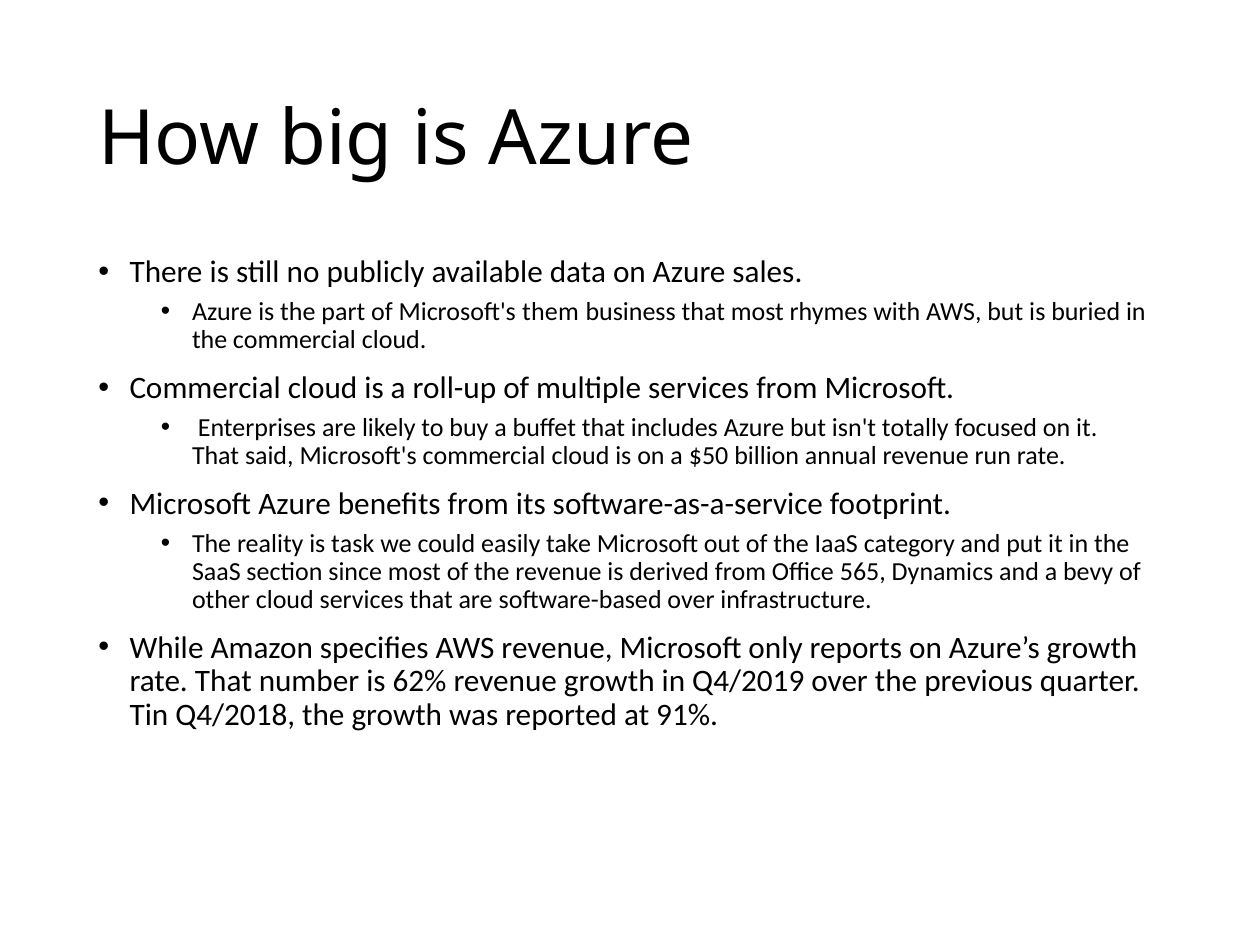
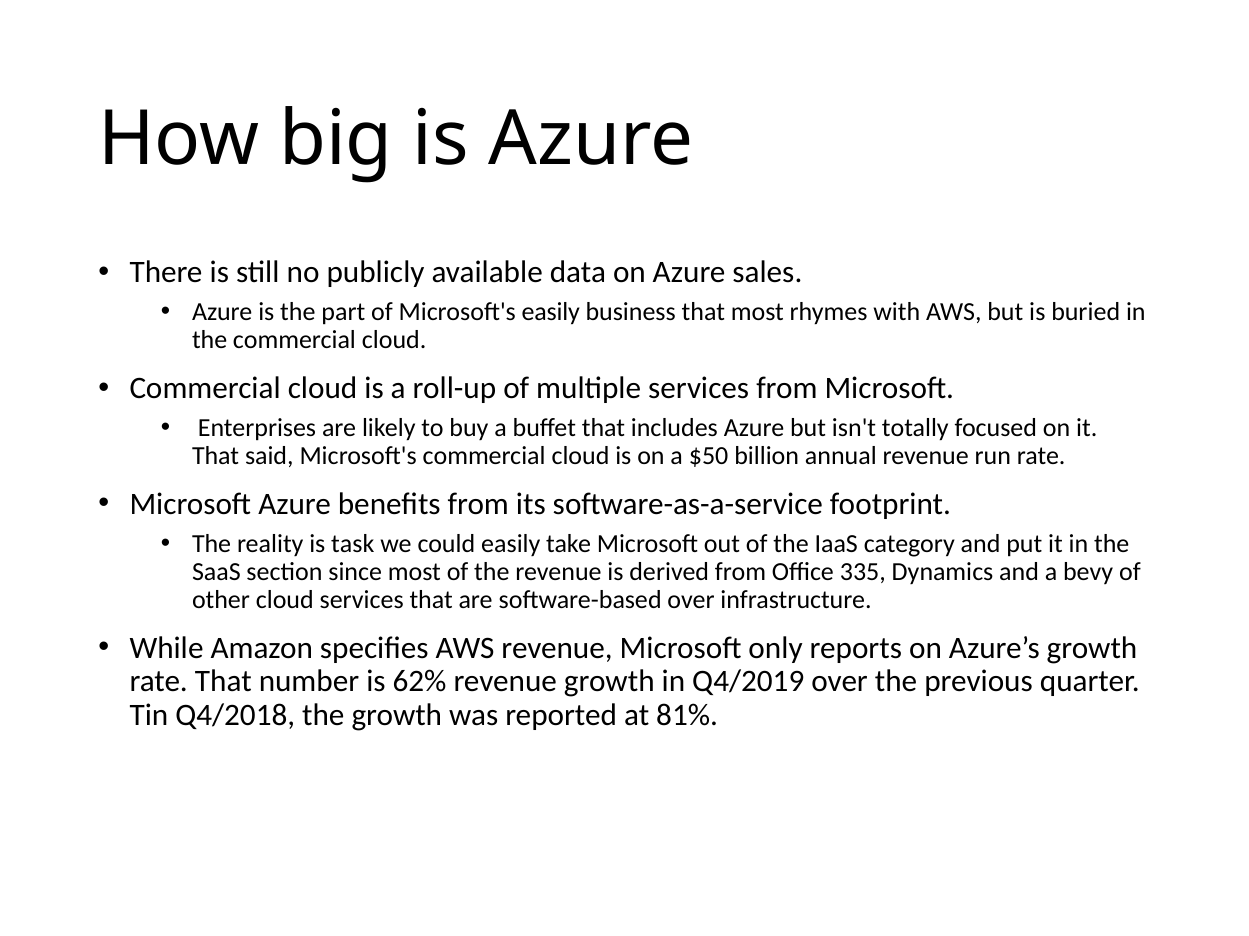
Microsoft's them: them -> easily
565: 565 -> 335
91%: 91% -> 81%
